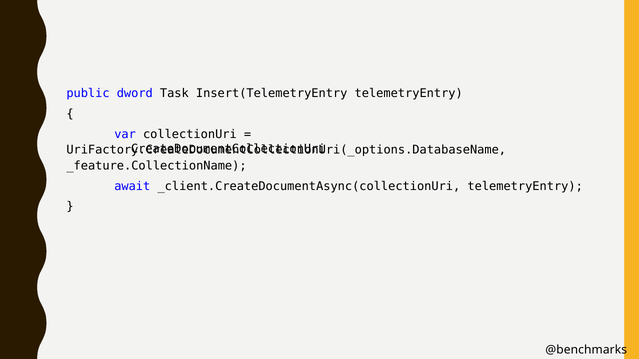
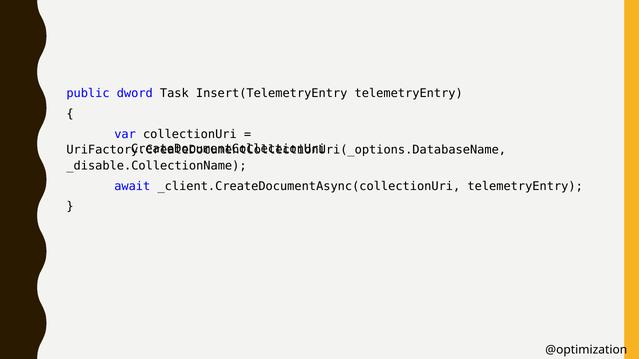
_feature.CollectionName: _feature.CollectionName -> _disable.CollectionName
@benchmarks: @benchmarks -> @optimization
